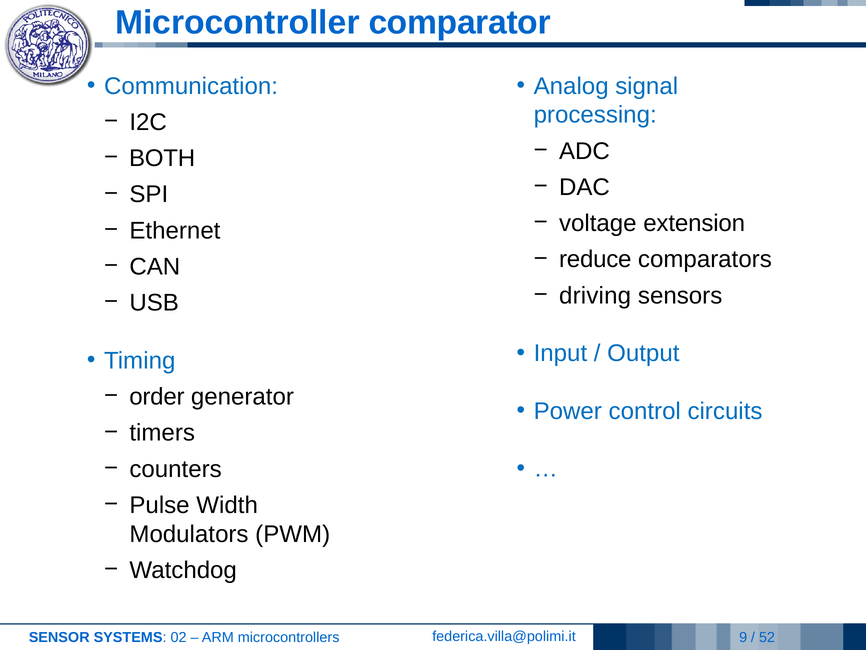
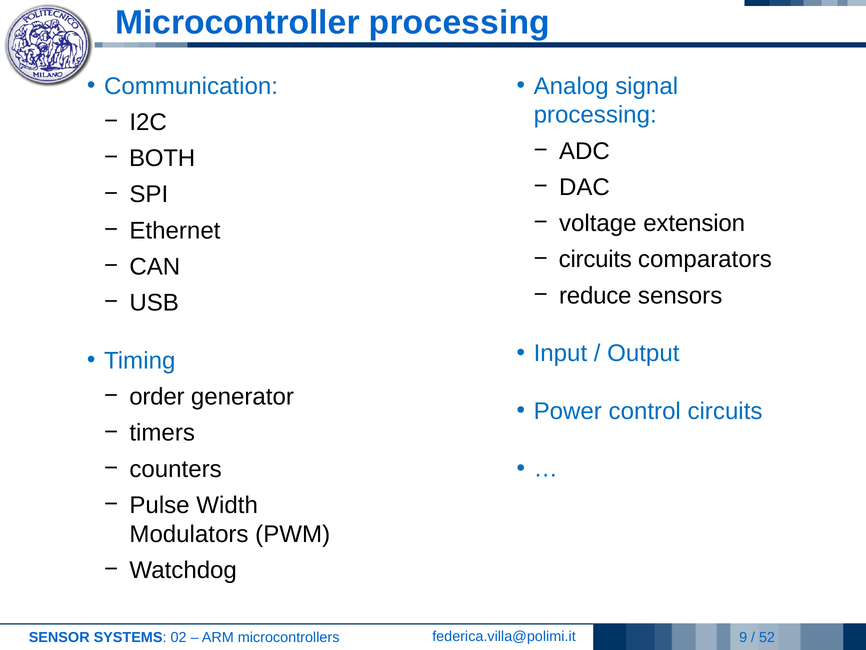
Microcontroller comparator: comparator -> processing
reduce at (595, 259): reduce -> circuits
driving: driving -> reduce
